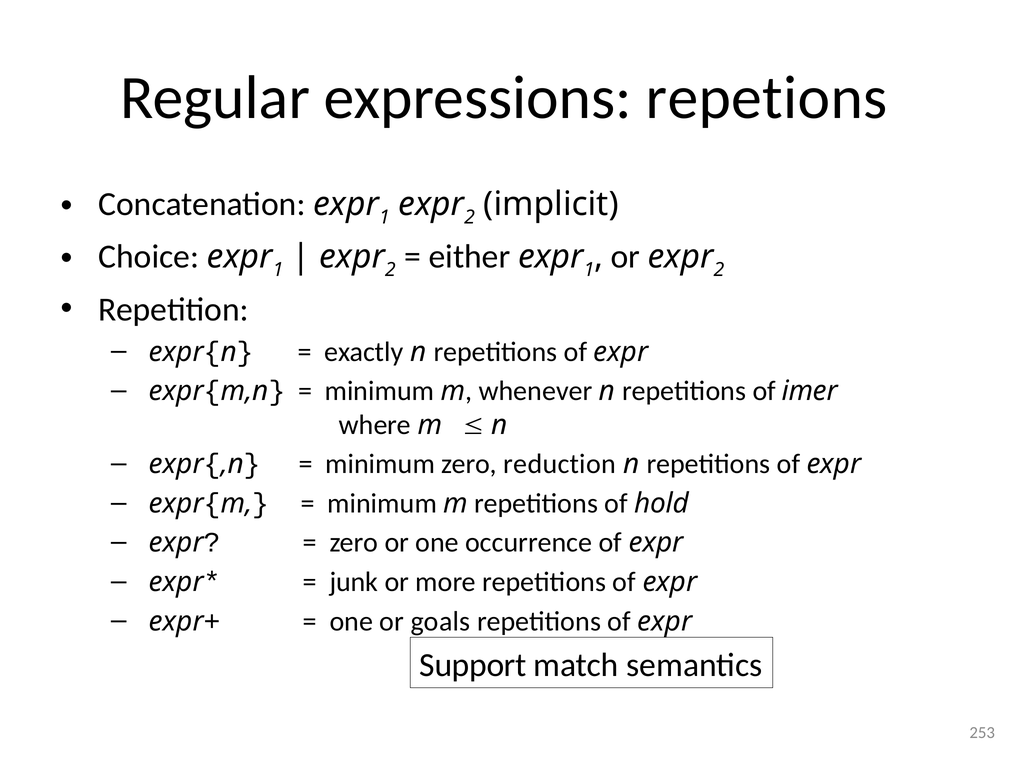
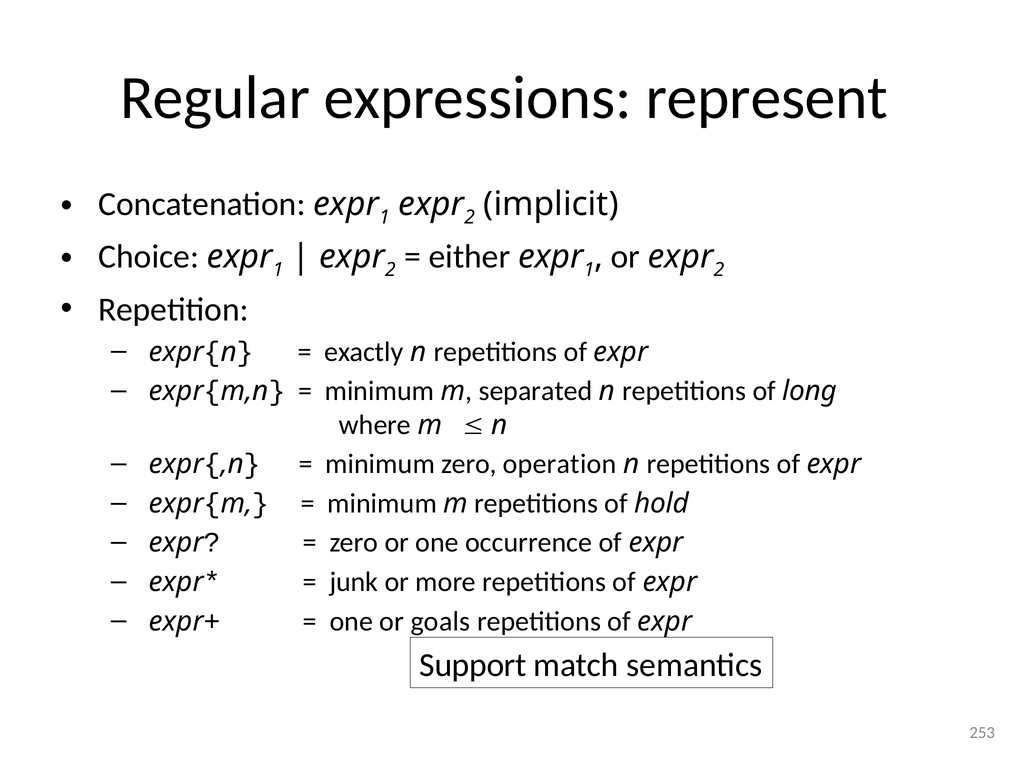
repetions: repetions -> represent
whenever: whenever -> separated
imer: imer -> long
reduction: reduction -> operation
